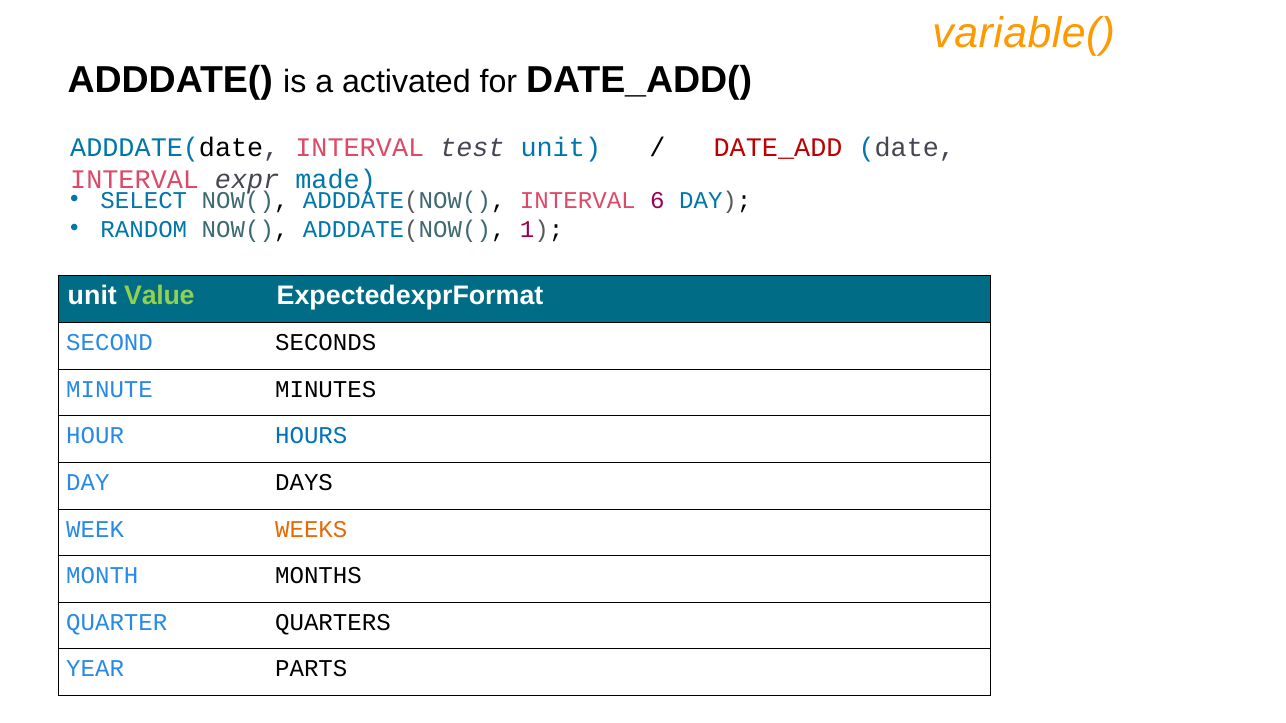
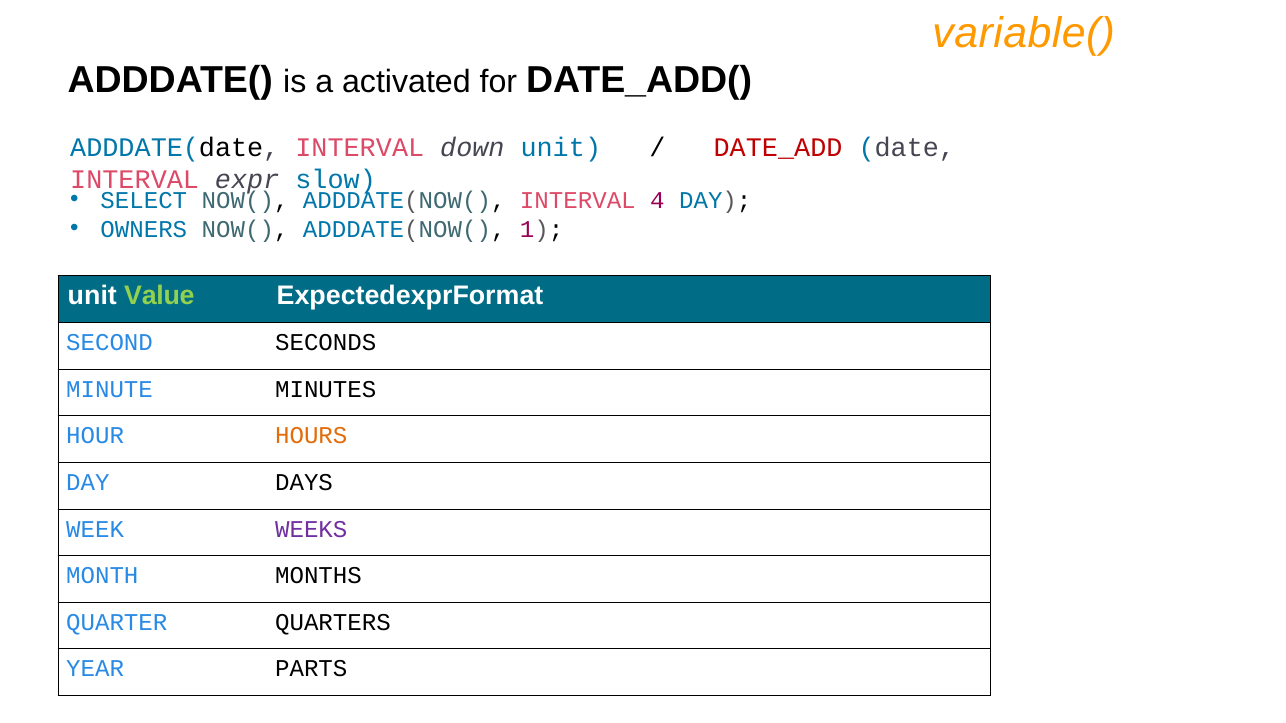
test: test -> down
made: made -> slow
6: 6 -> 4
RANDOM: RANDOM -> OWNERS
HOURS colour: blue -> orange
WEEKS colour: orange -> purple
